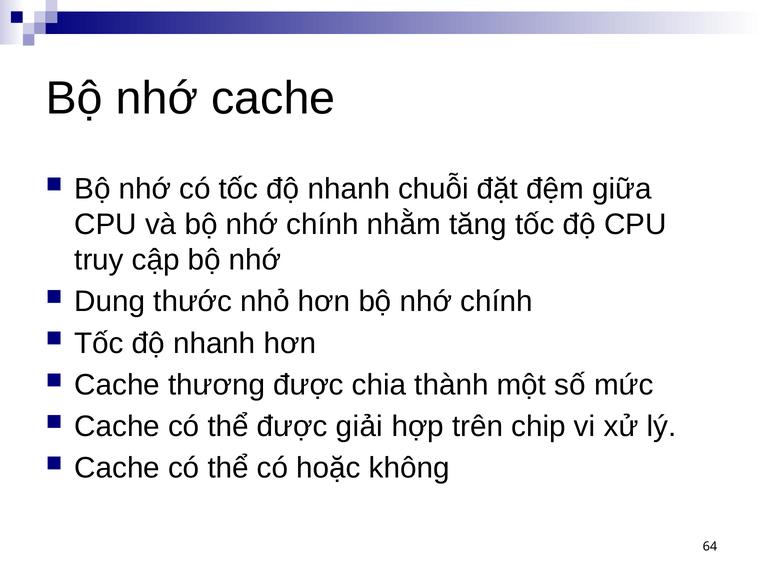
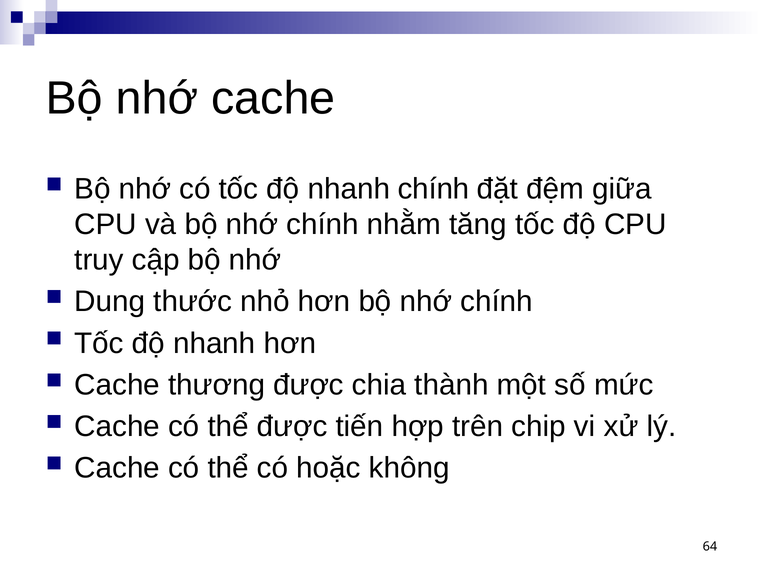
nhanh chuỗi: chuỗi -> chính
giải: giải -> tiến
